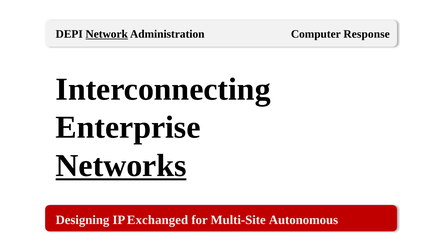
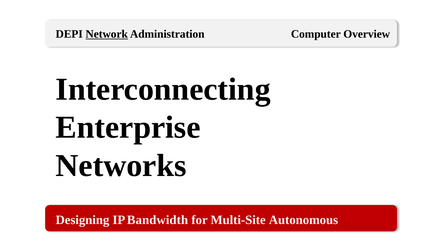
Response: Response -> Overview
Networks underline: present -> none
Exchanged: Exchanged -> Bandwidth
